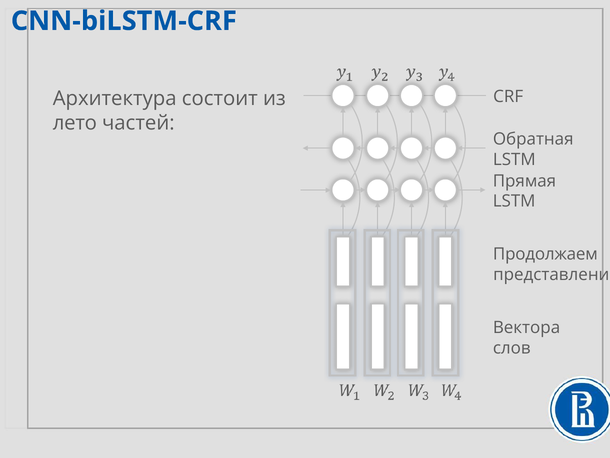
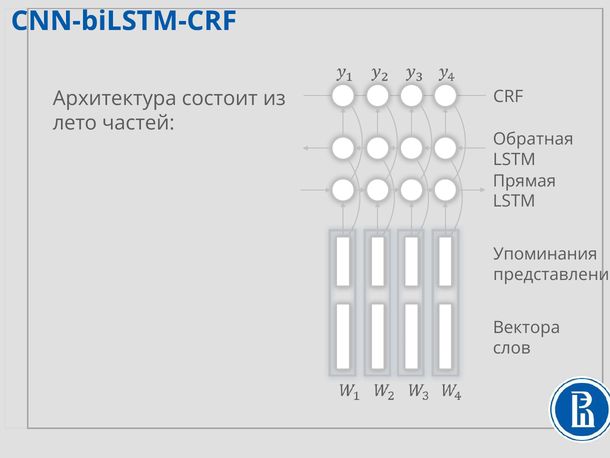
Продолжаем: Продолжаем -> Упоминания
